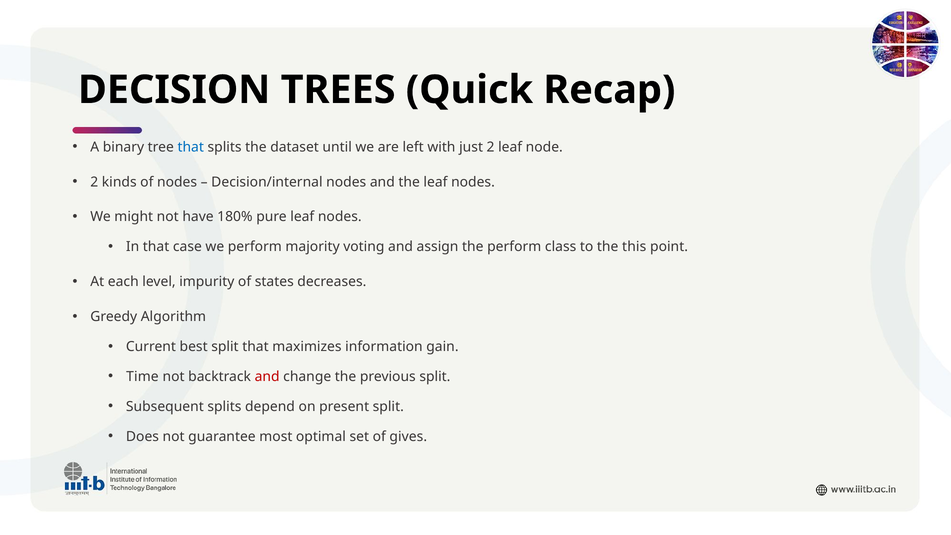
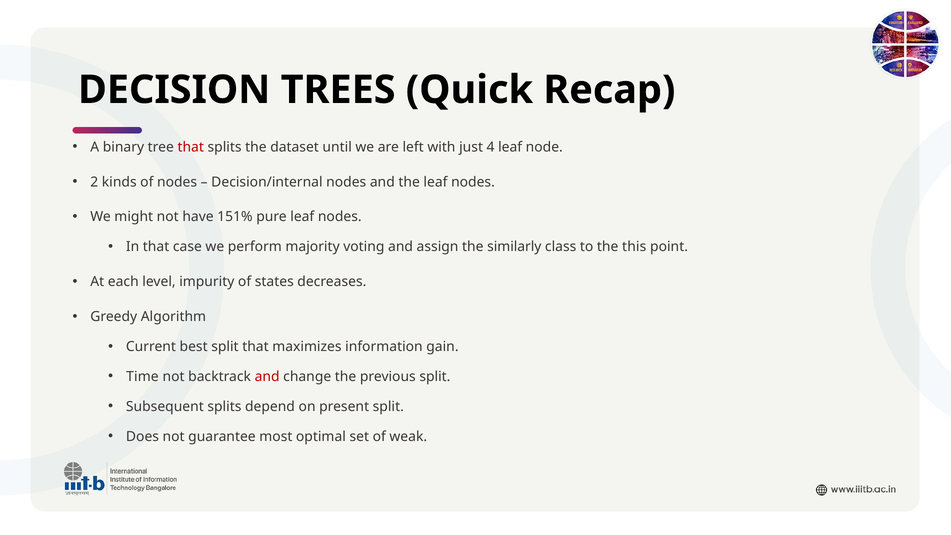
that at (191, 147) colour: blue -> red
just 2: 2 -> 4
180%: 180% -> 151%
the perform: perform -> similarly
gives: gives -> weak
